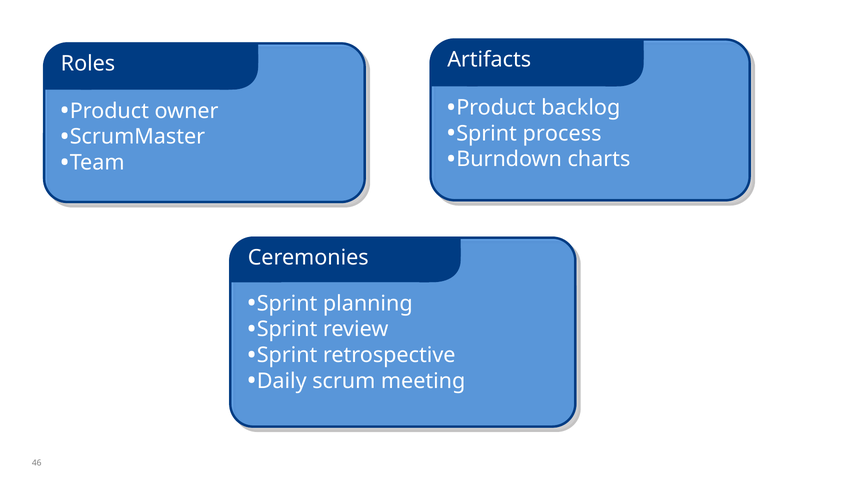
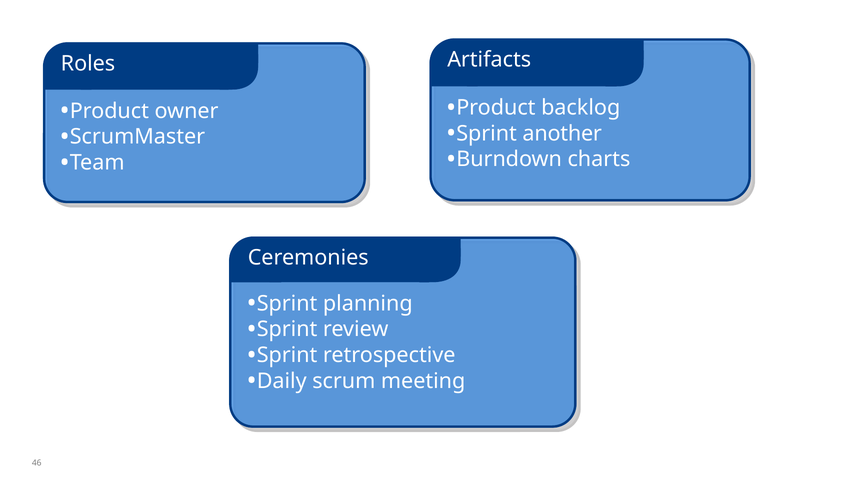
process: process -> another
